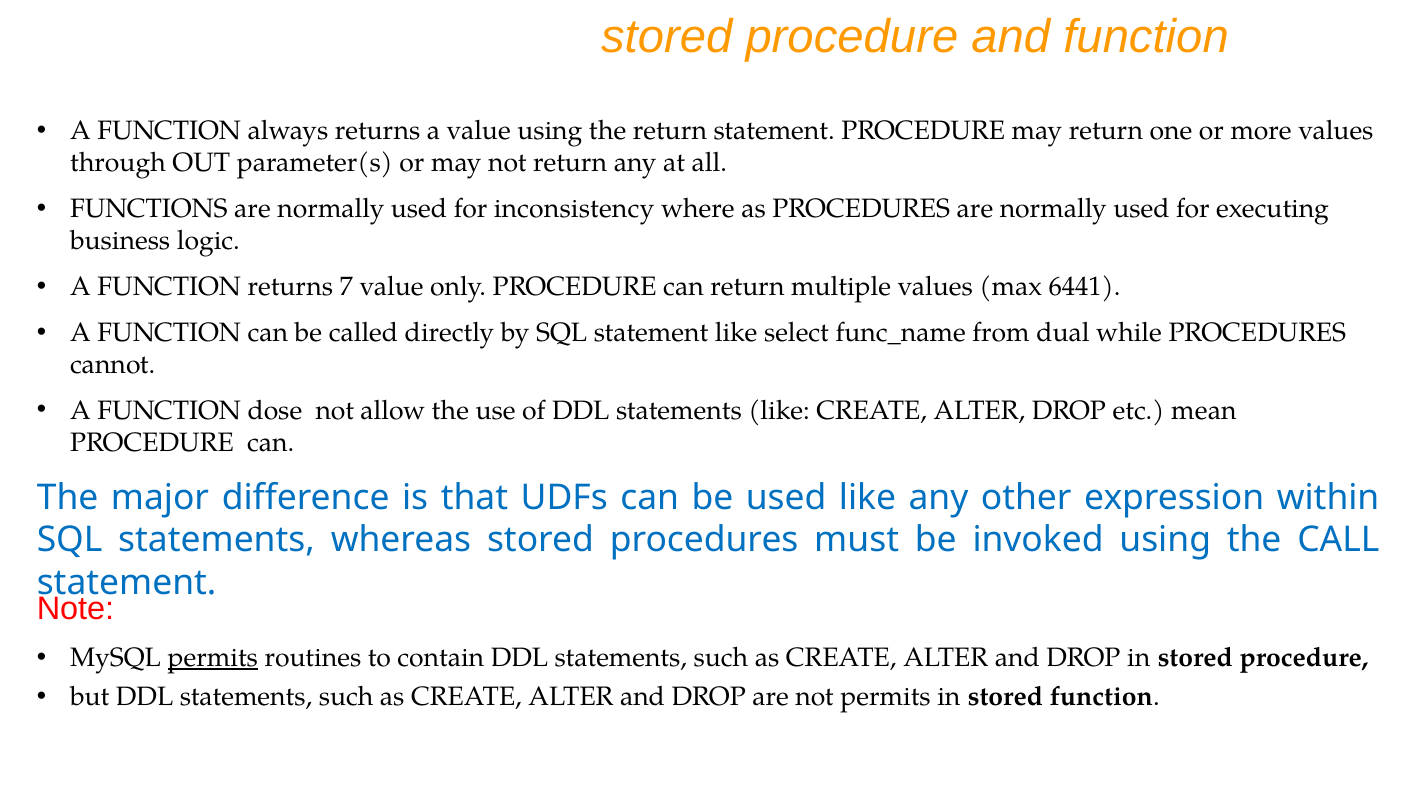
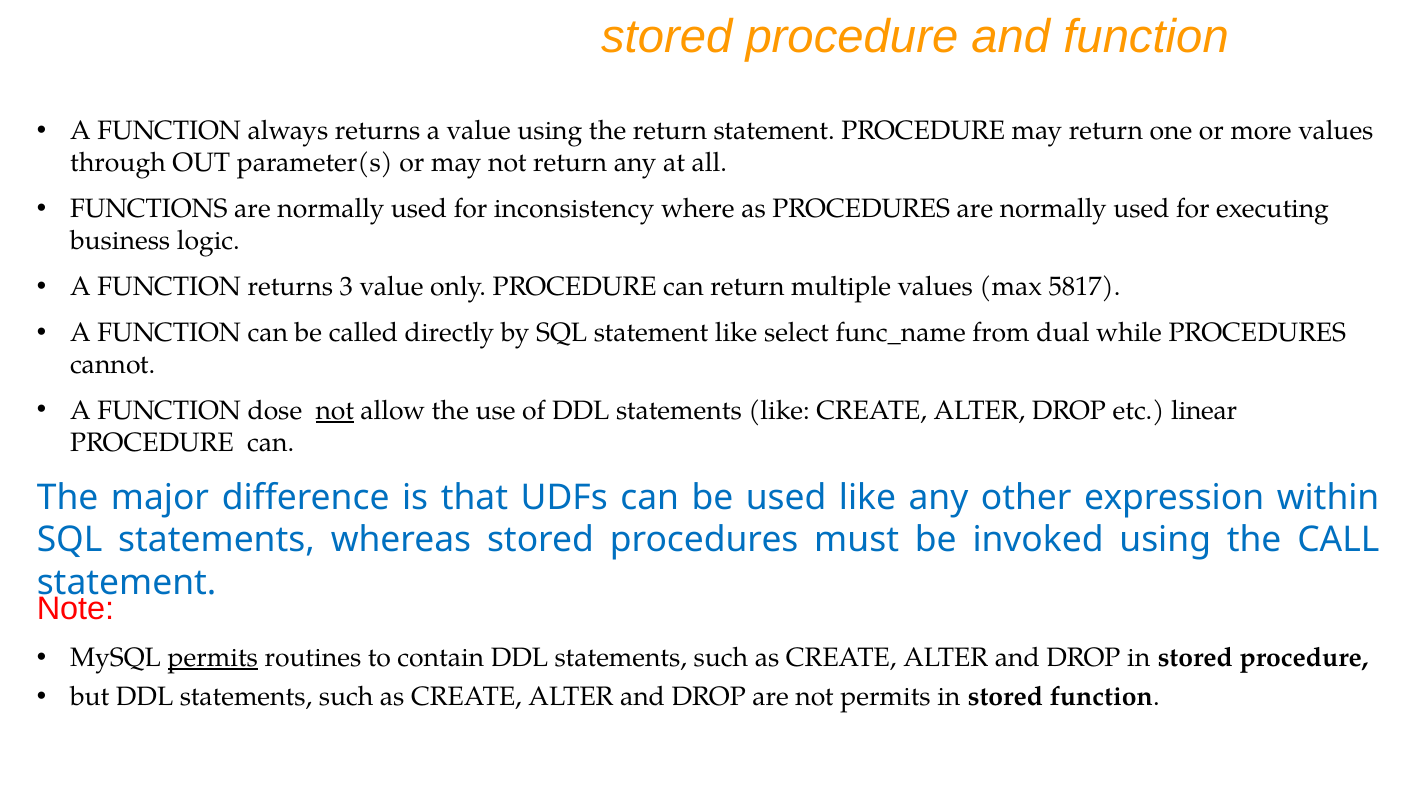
7: 7 -> 3
6441: 6441 -> 5817
not at (335, 411) underline: none -> present
mean: mean -> linear
